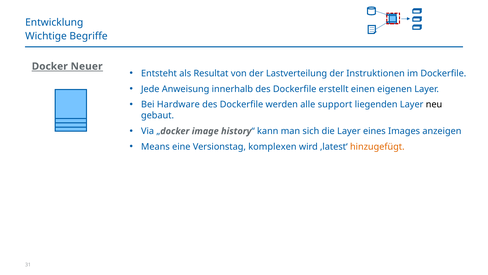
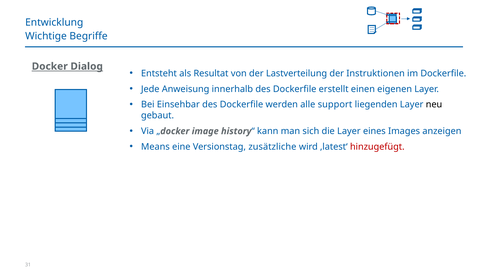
Neuer: Neuer -> Dialog
Hardware: Hardware -> Einsehbar
komplexen: komplexen -> zusätzliche
hinzugefügt colour: orange -> red
